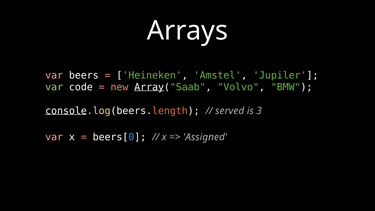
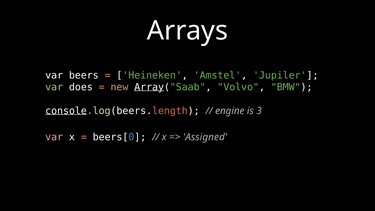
var at (54, 75) colour: pink -> white
code: code -> does
served: served -> engine
